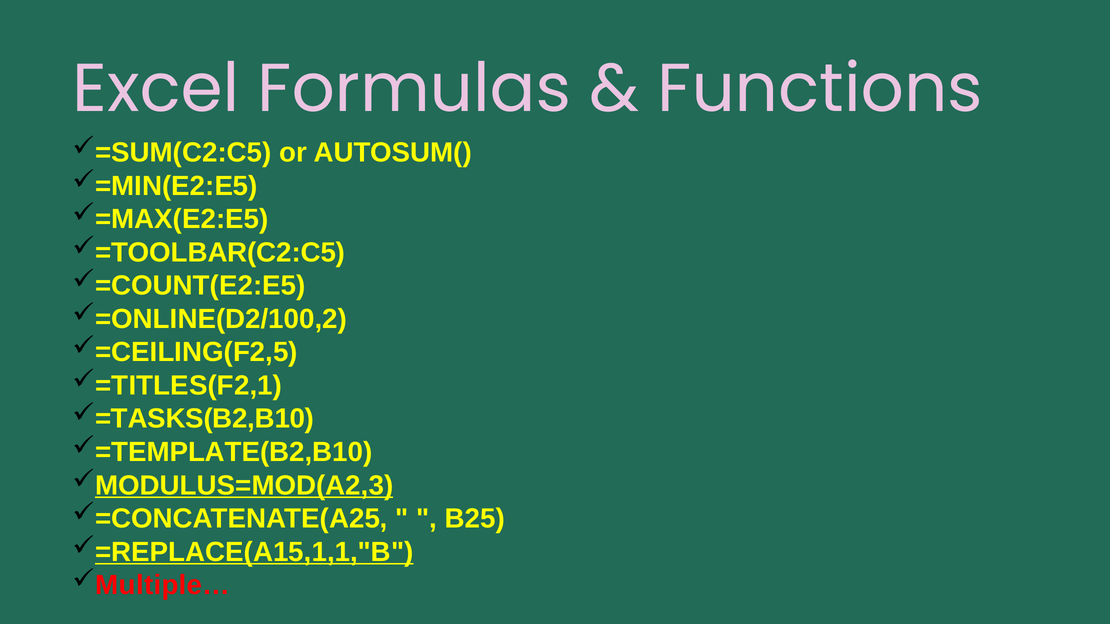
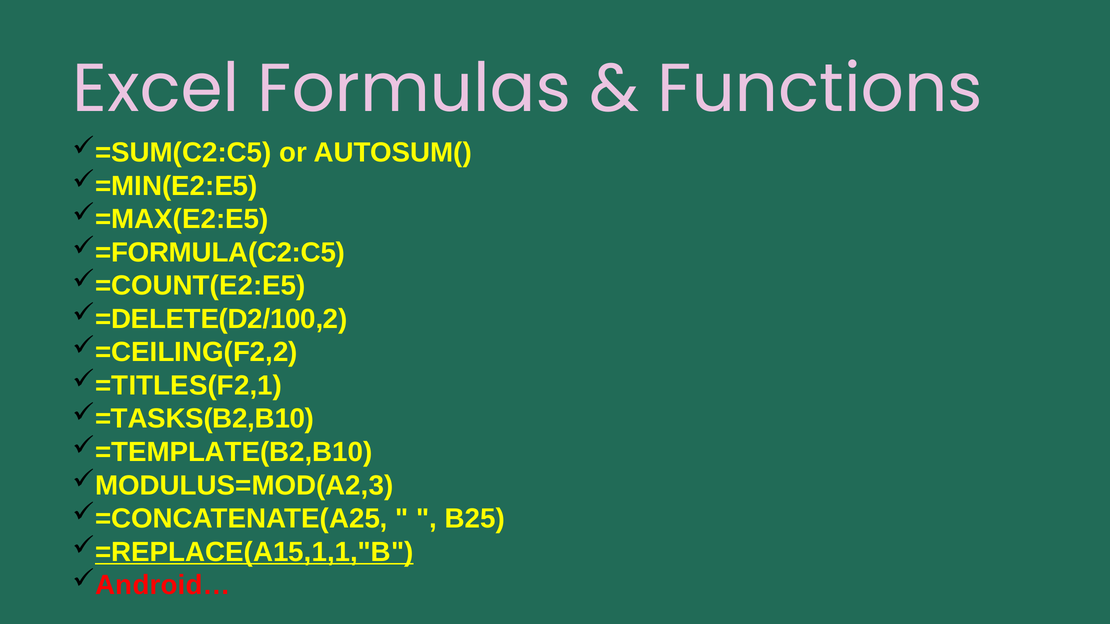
=TOOLBAR(C2:C5: =TOOLBAR(C2:C5 -> =FORMULA(C2:C5
=ONLINE(D2/100,2: =ONLINE(D2/100,2 -> =DELETE(D2/100,2
=CEILING(F2,5: =CEILING(F2,5 -> =CEILING(F2,2
MODULUS=MOD(A2,3 underline: present -> none
Multiple…: Multiple… -> Android…
